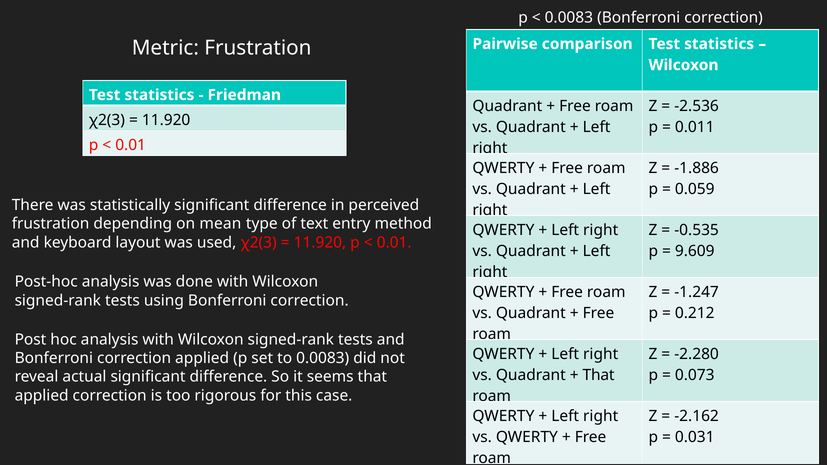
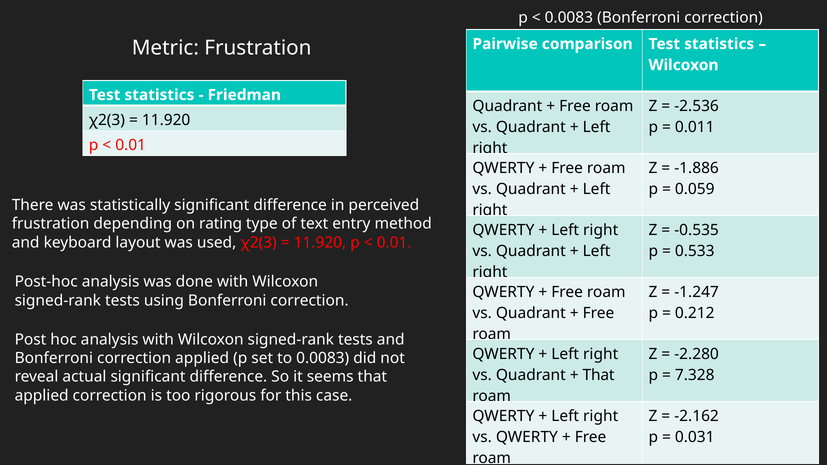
mean: mean -> rating
9.609: 9.609 -> 0.533
0.073: 0.073 -> 7.328
